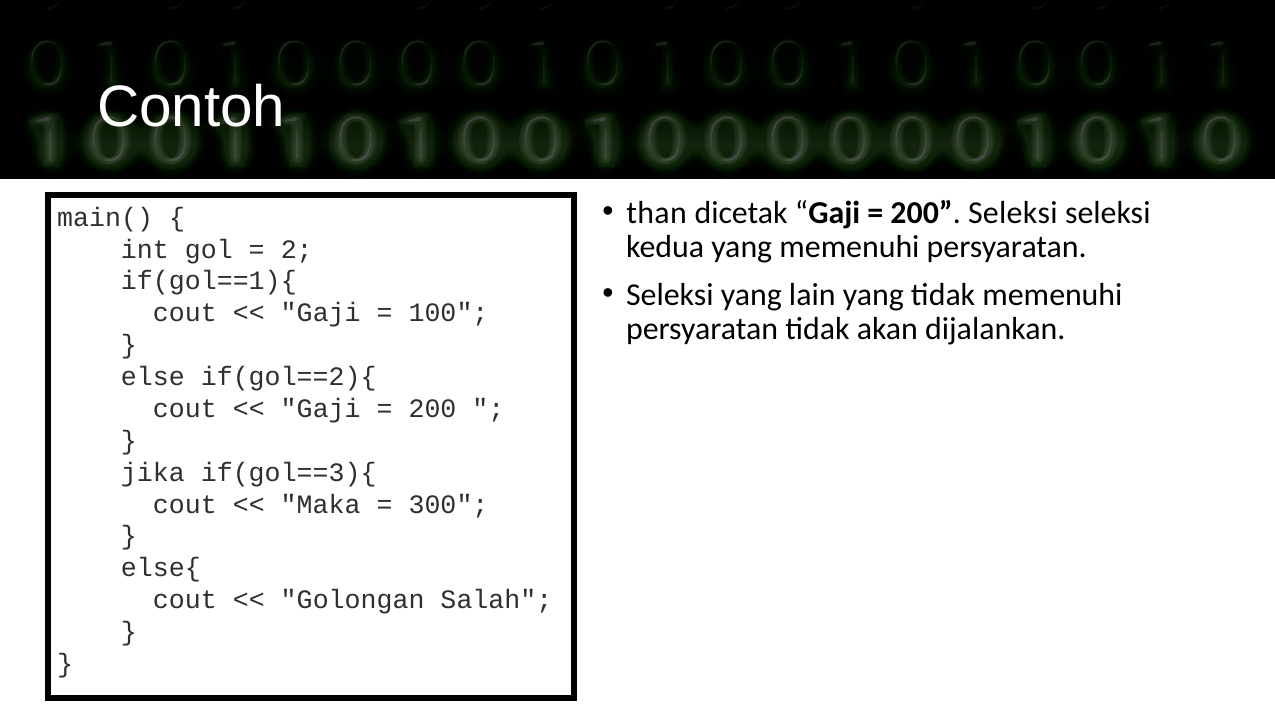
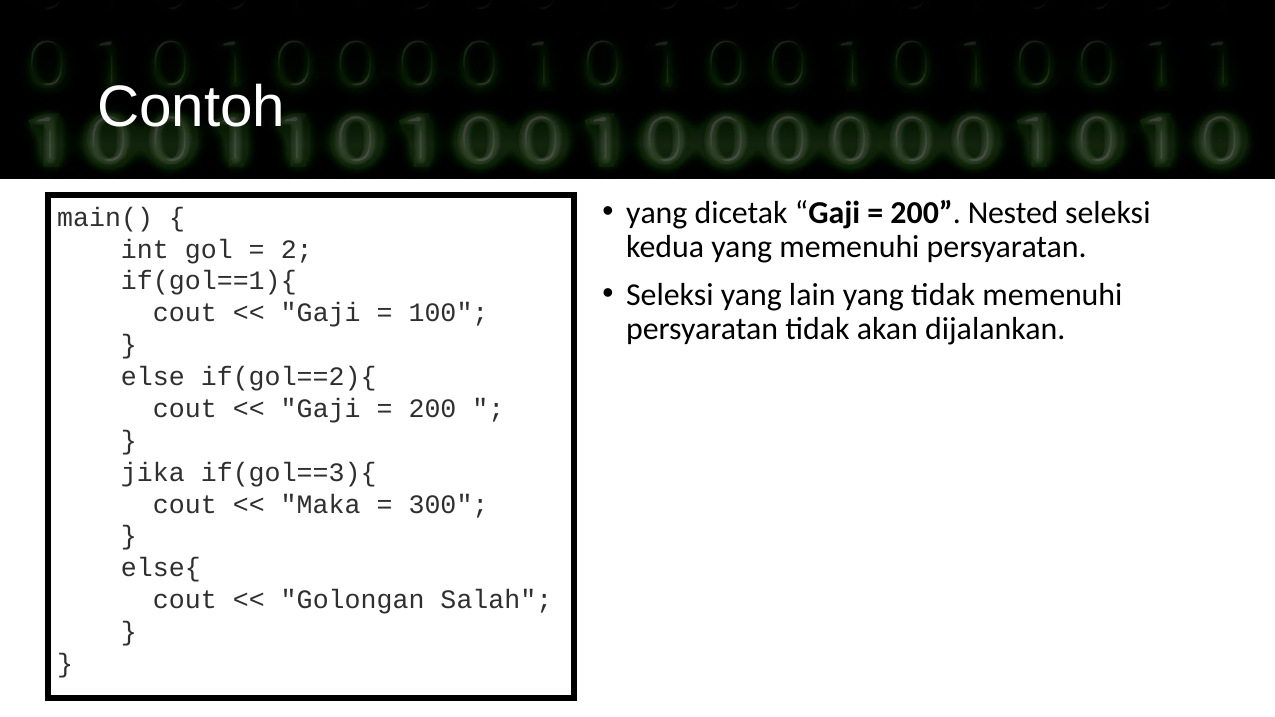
than at (657, 213): than -> yang
200 Seleksi: Seleksi -> Nested
